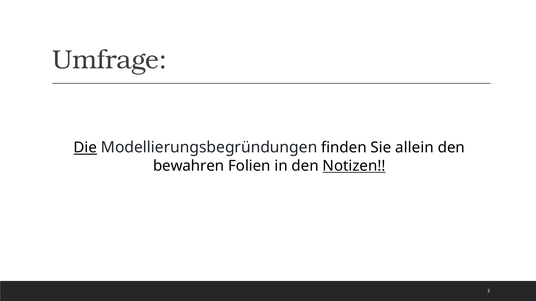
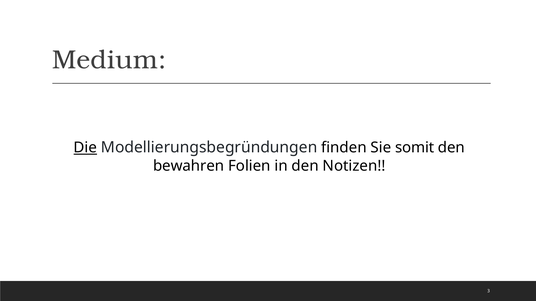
Umfrage: Umfrage -> Medium
allein: allein -> somit
Notizen underline: present -> none
